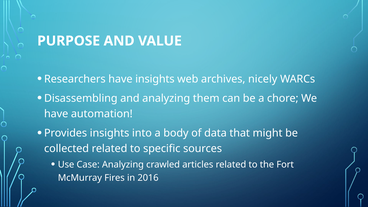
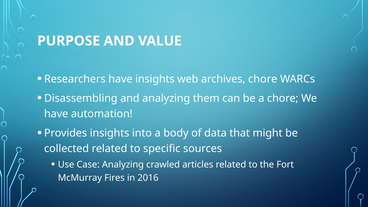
archives nicely: nicely -> chore
